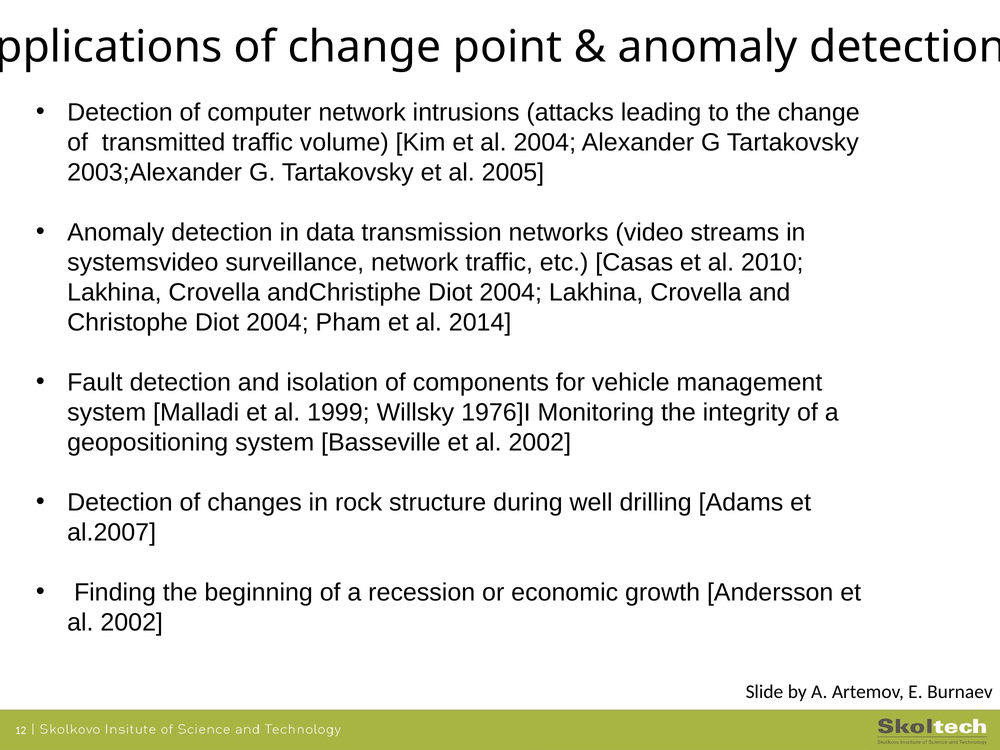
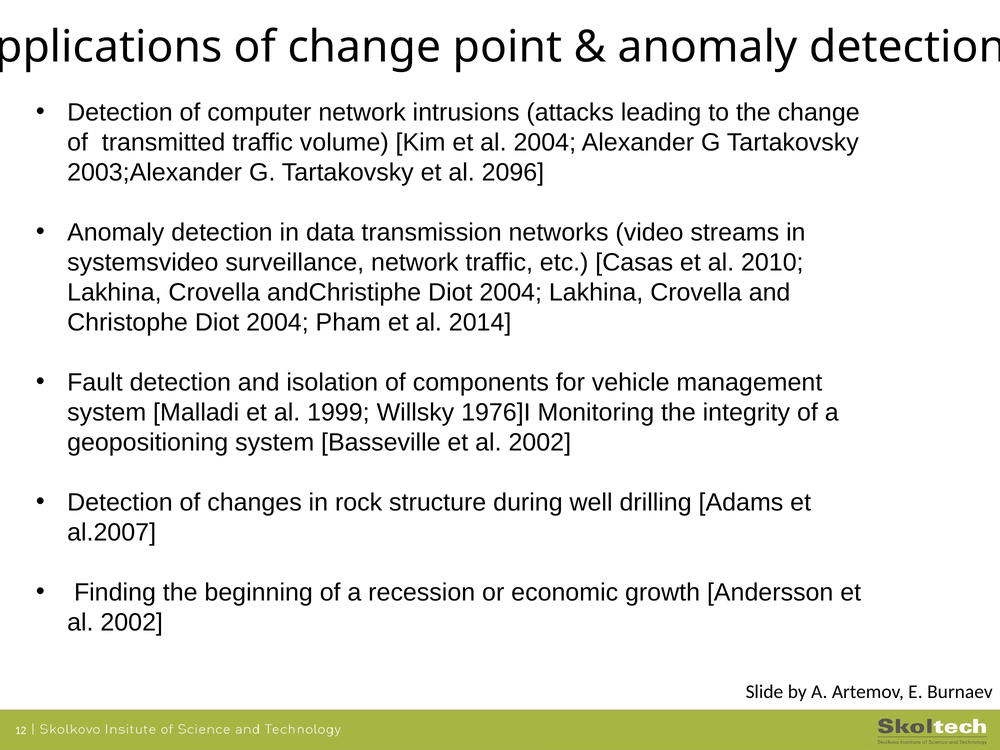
2005: 2005 -> 2096
